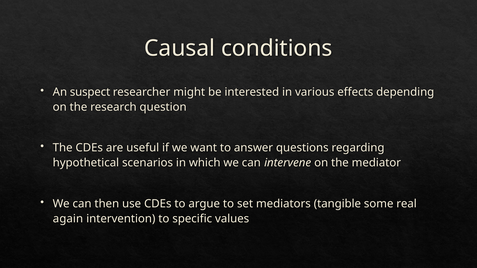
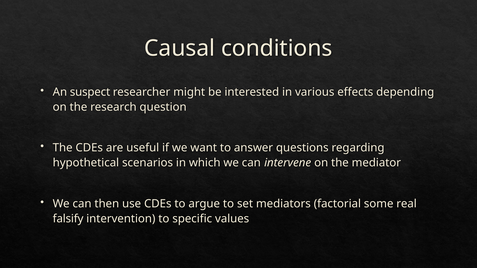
tangible: tangible -> factorial
again: again -> falsify
